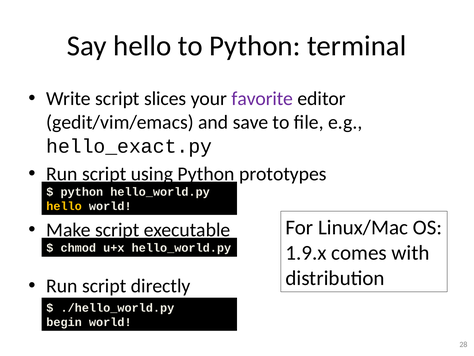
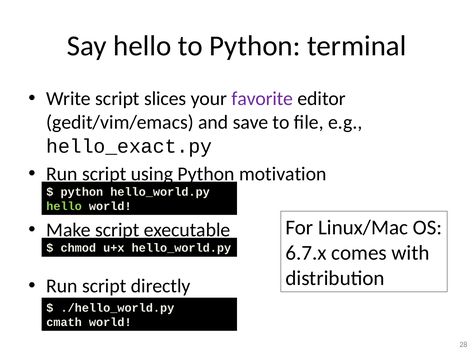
prototypes: prototypes -> motivation
hello at (64, 206) colour: yellow -> light green
1.9.x: 1.9.x -> 6.7.x
begin: begin -> cmath
